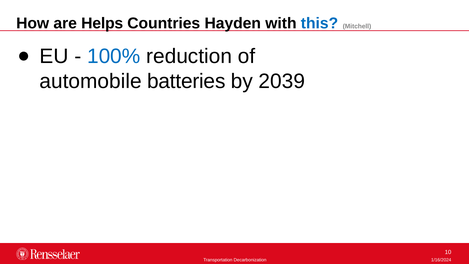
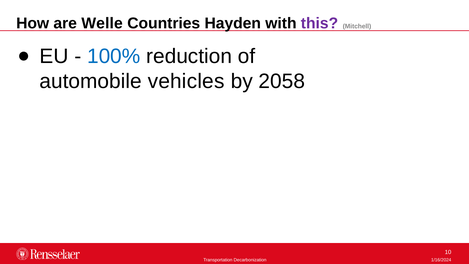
Helps: Helps -> Welle
this colour: blue -> purple
batteries: batteries -> vehicles
2039: 2039 -> 2058
